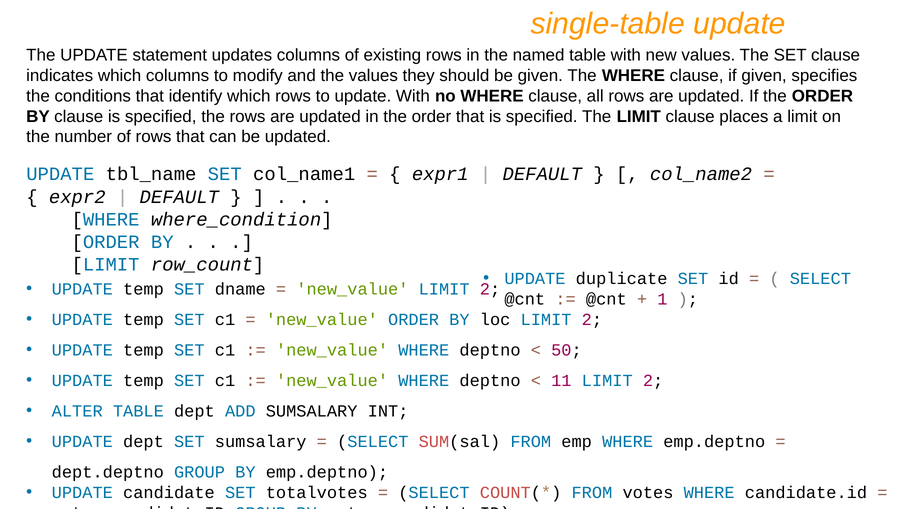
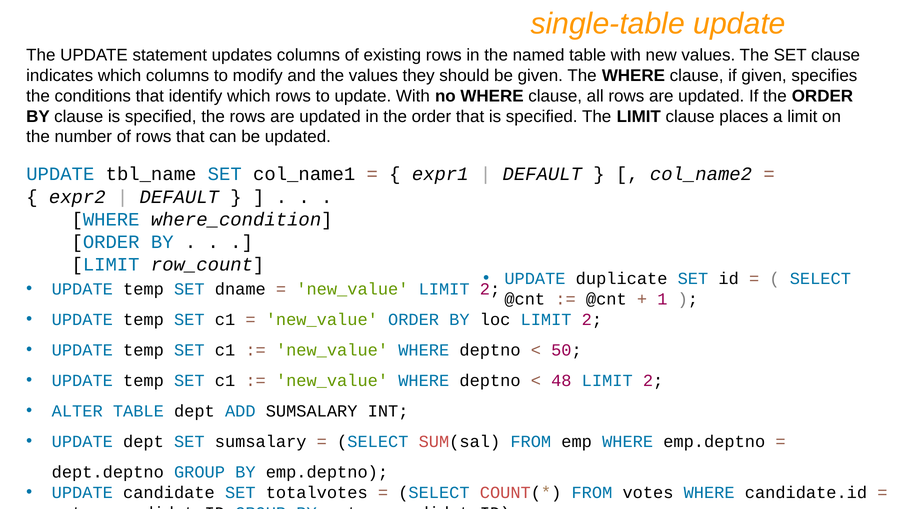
11: 11 -> 48
